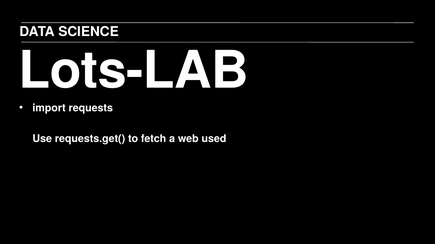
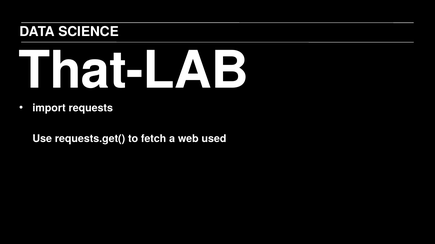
Lots-LAB: Lots-LAB -> That-LAB
